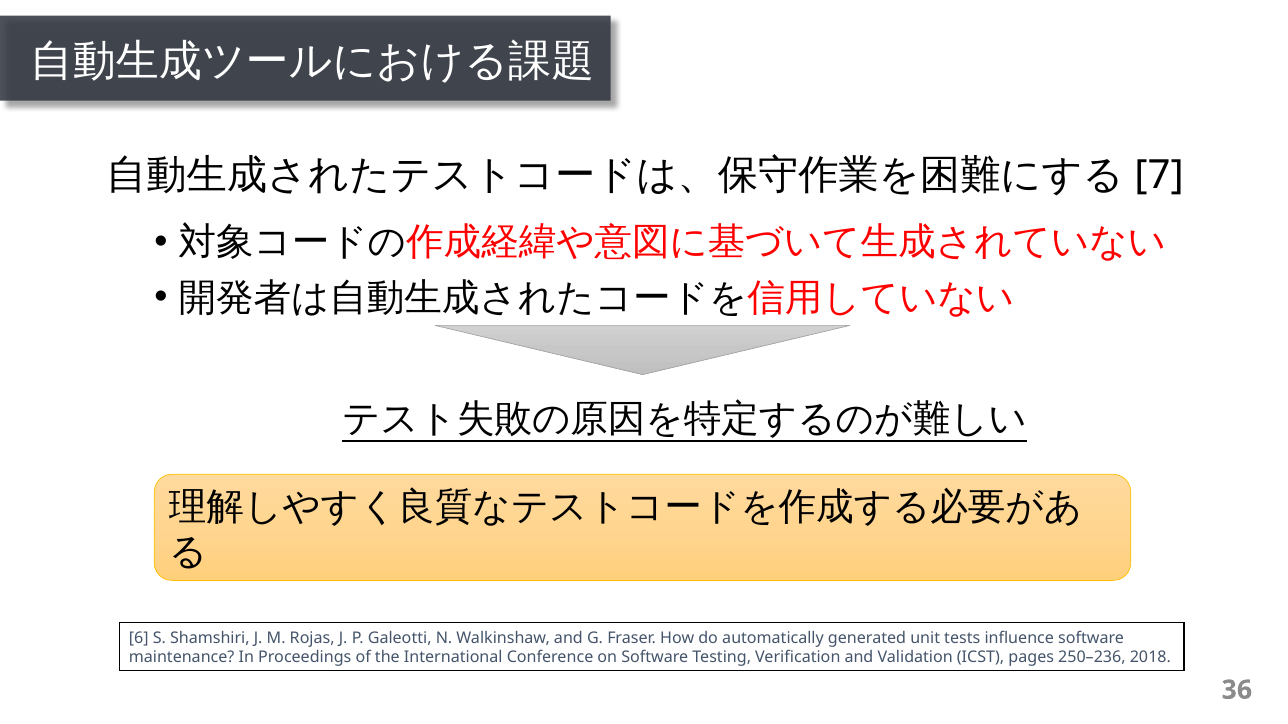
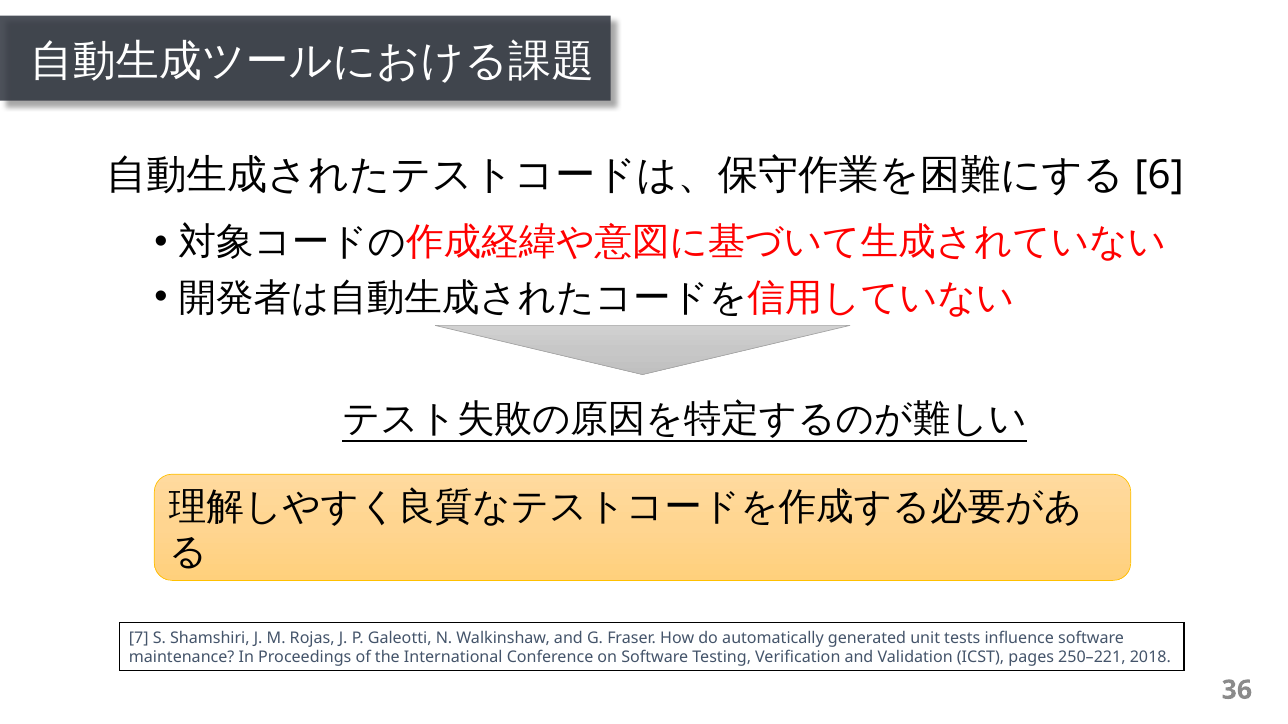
7: 7 -> 6
6: 6 -> 7
250–236: 250–236 -> 250–221
